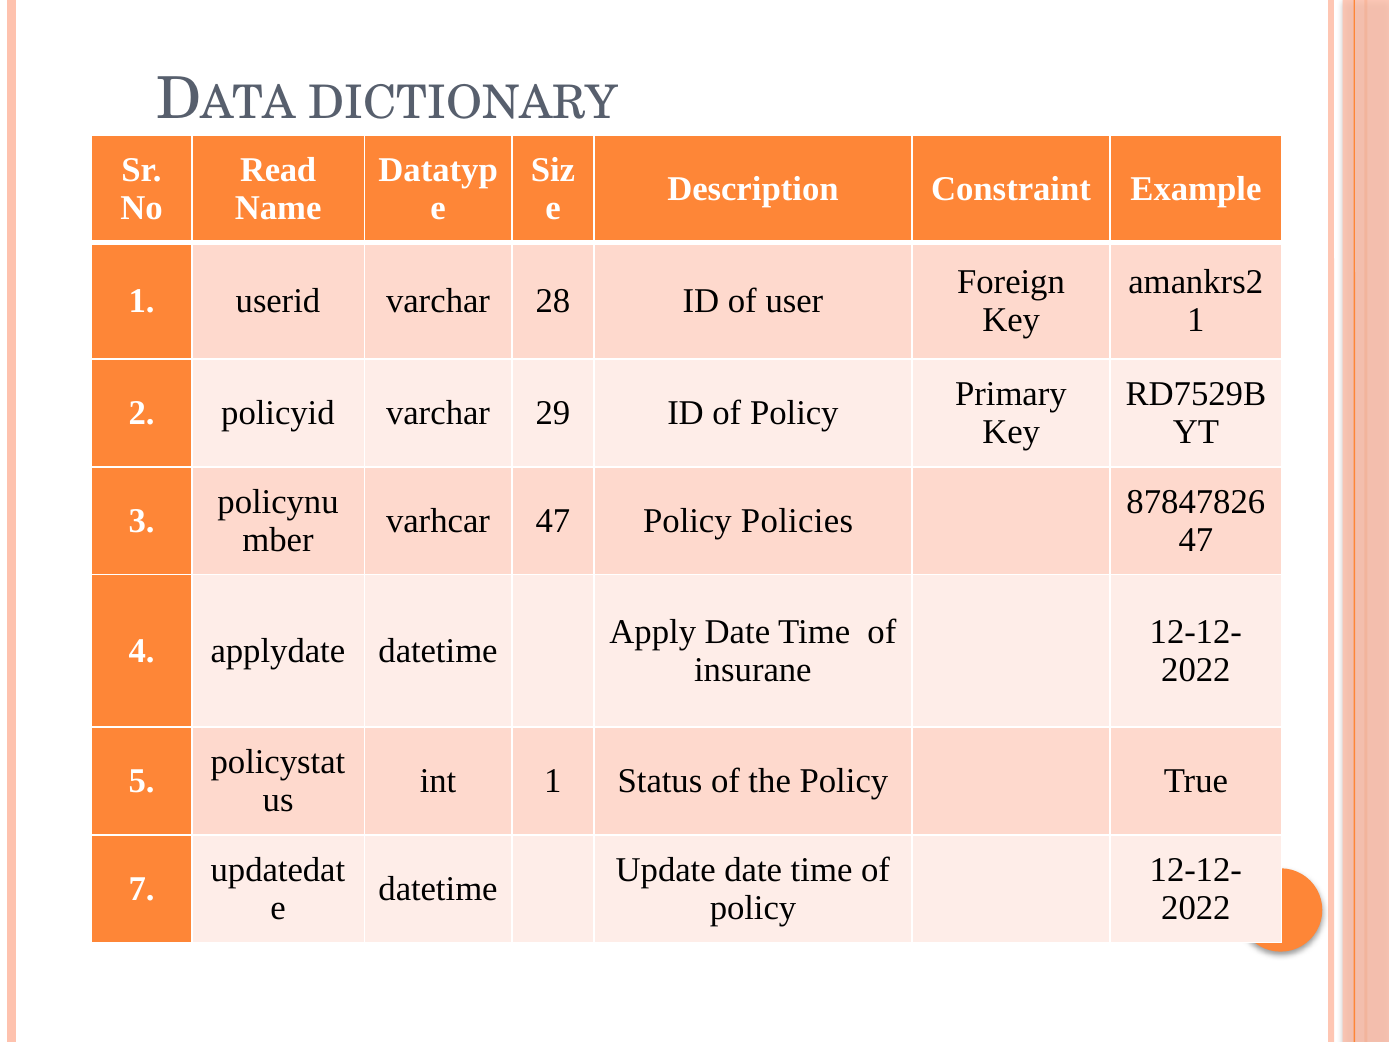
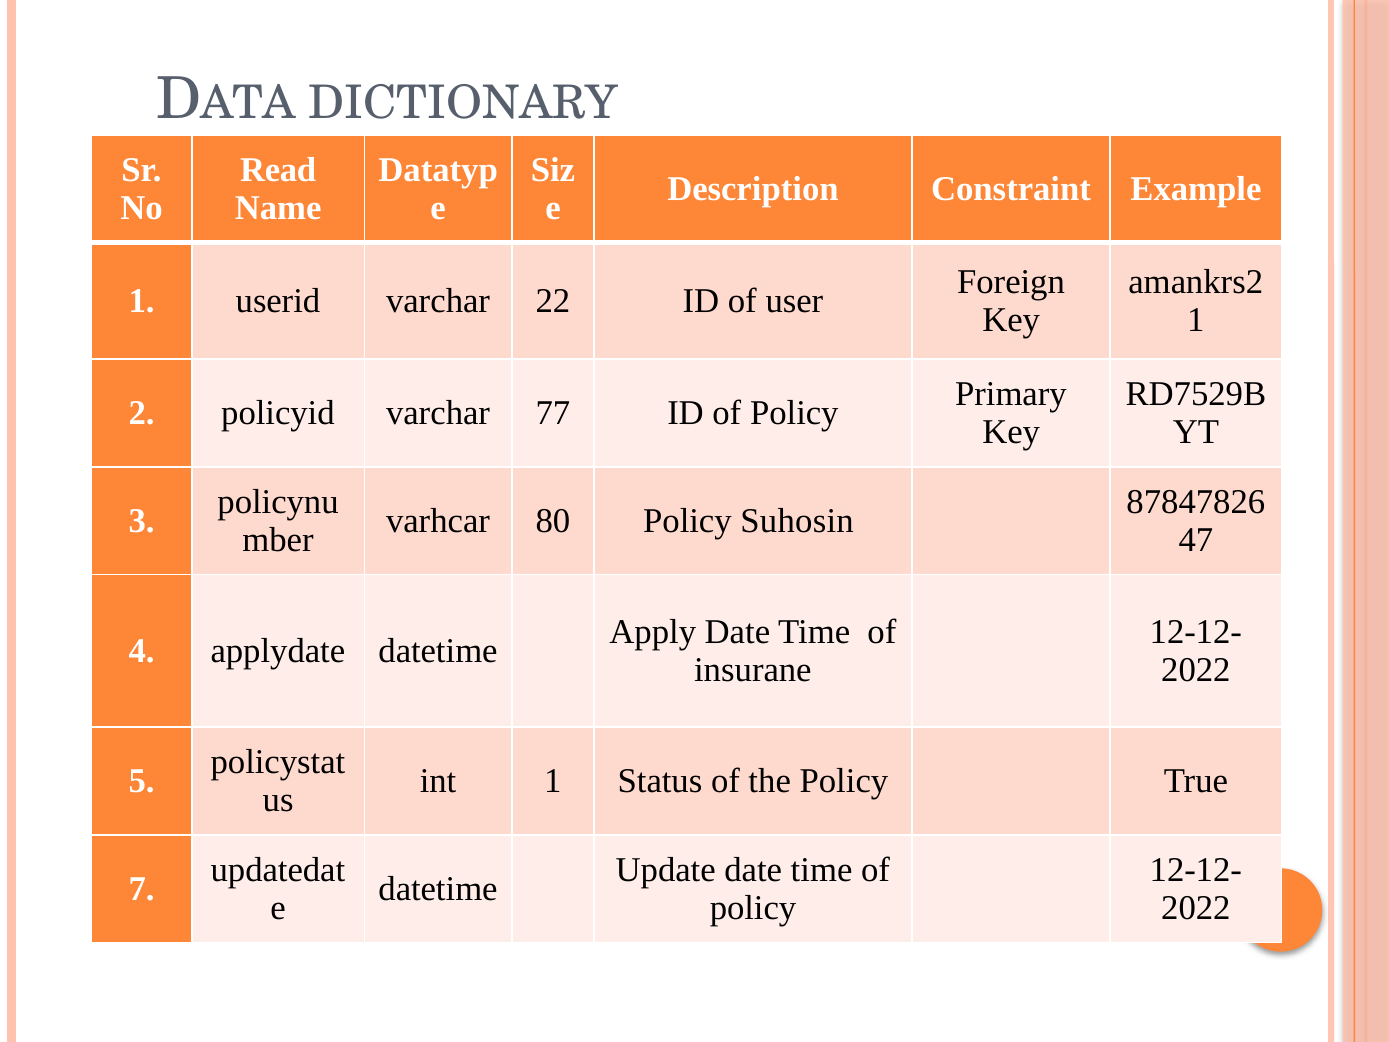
28: 28 -> 22
29: 29 -> 77
varhcar 47: 47 -> 80
Policies: Policies -> Suhosin
